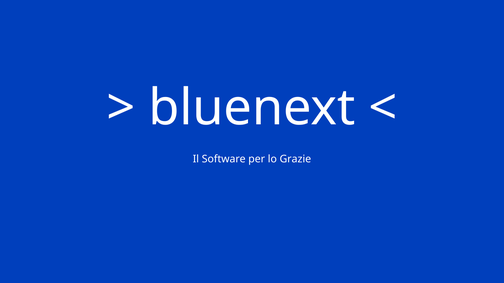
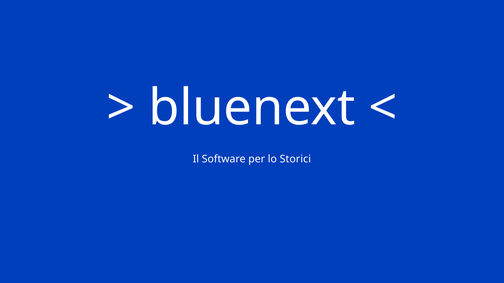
Grazie: Grazie -> Storici
